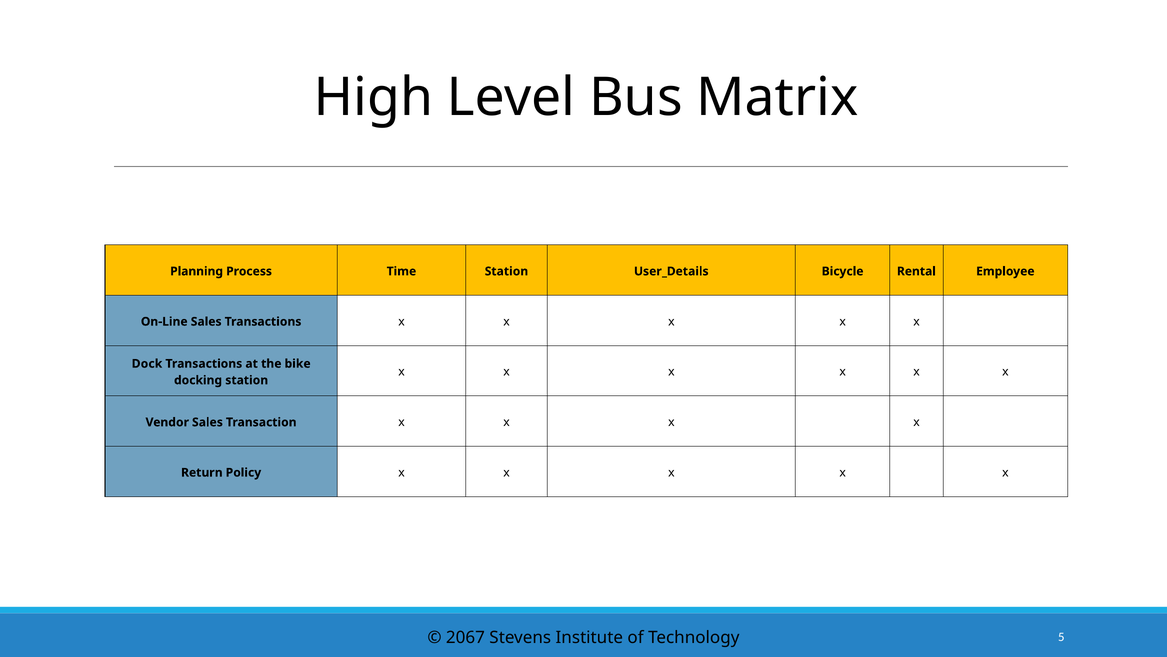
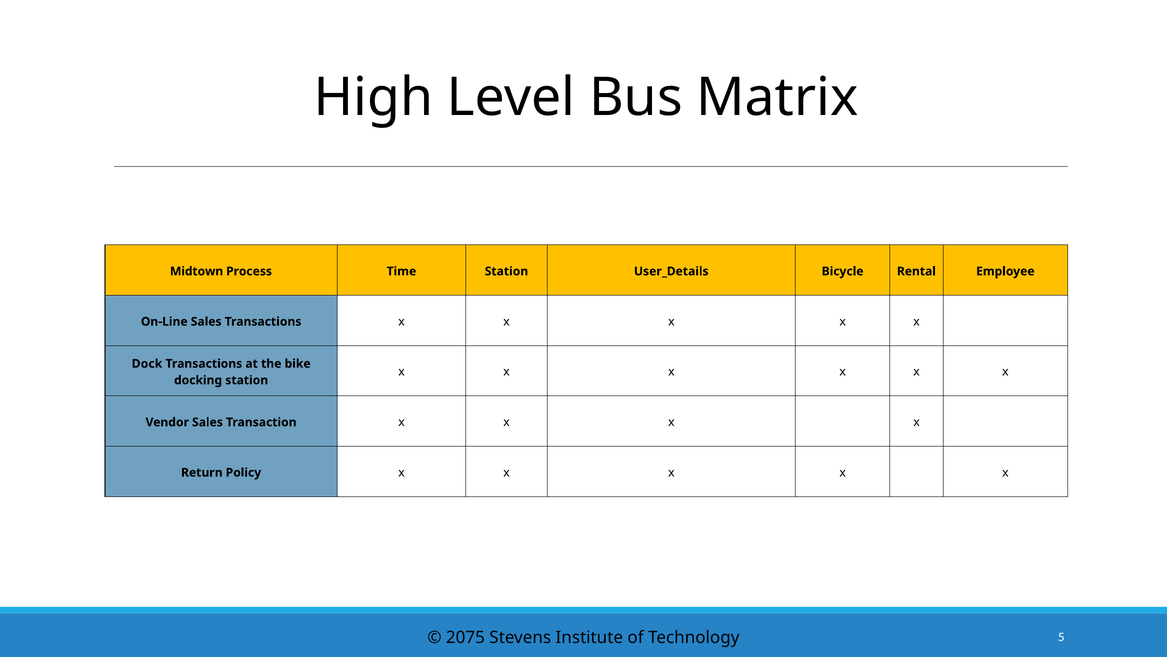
Planning: Planning -> Midtown
2067: 2067 -> 2075
